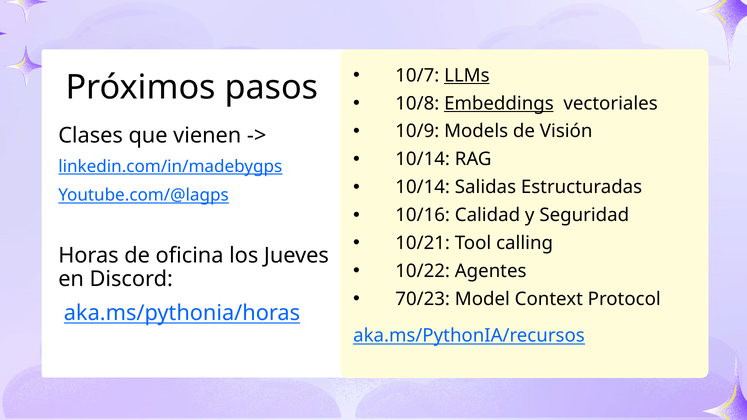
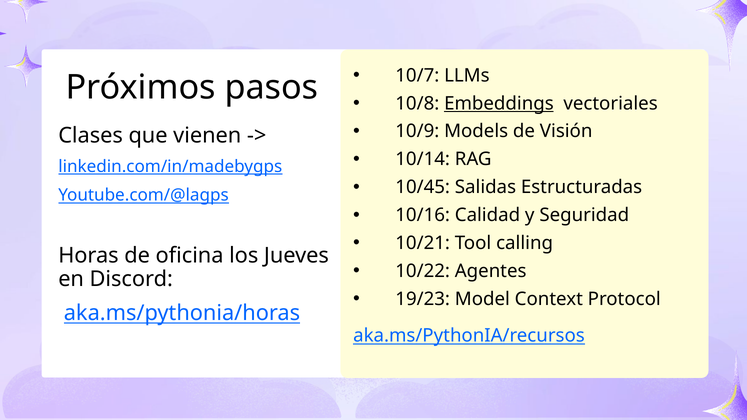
LLMs underline: present -> none
10/14 at (423, 187): 10/14 -> 10/45
70/23: 70/23 -> 19/23
